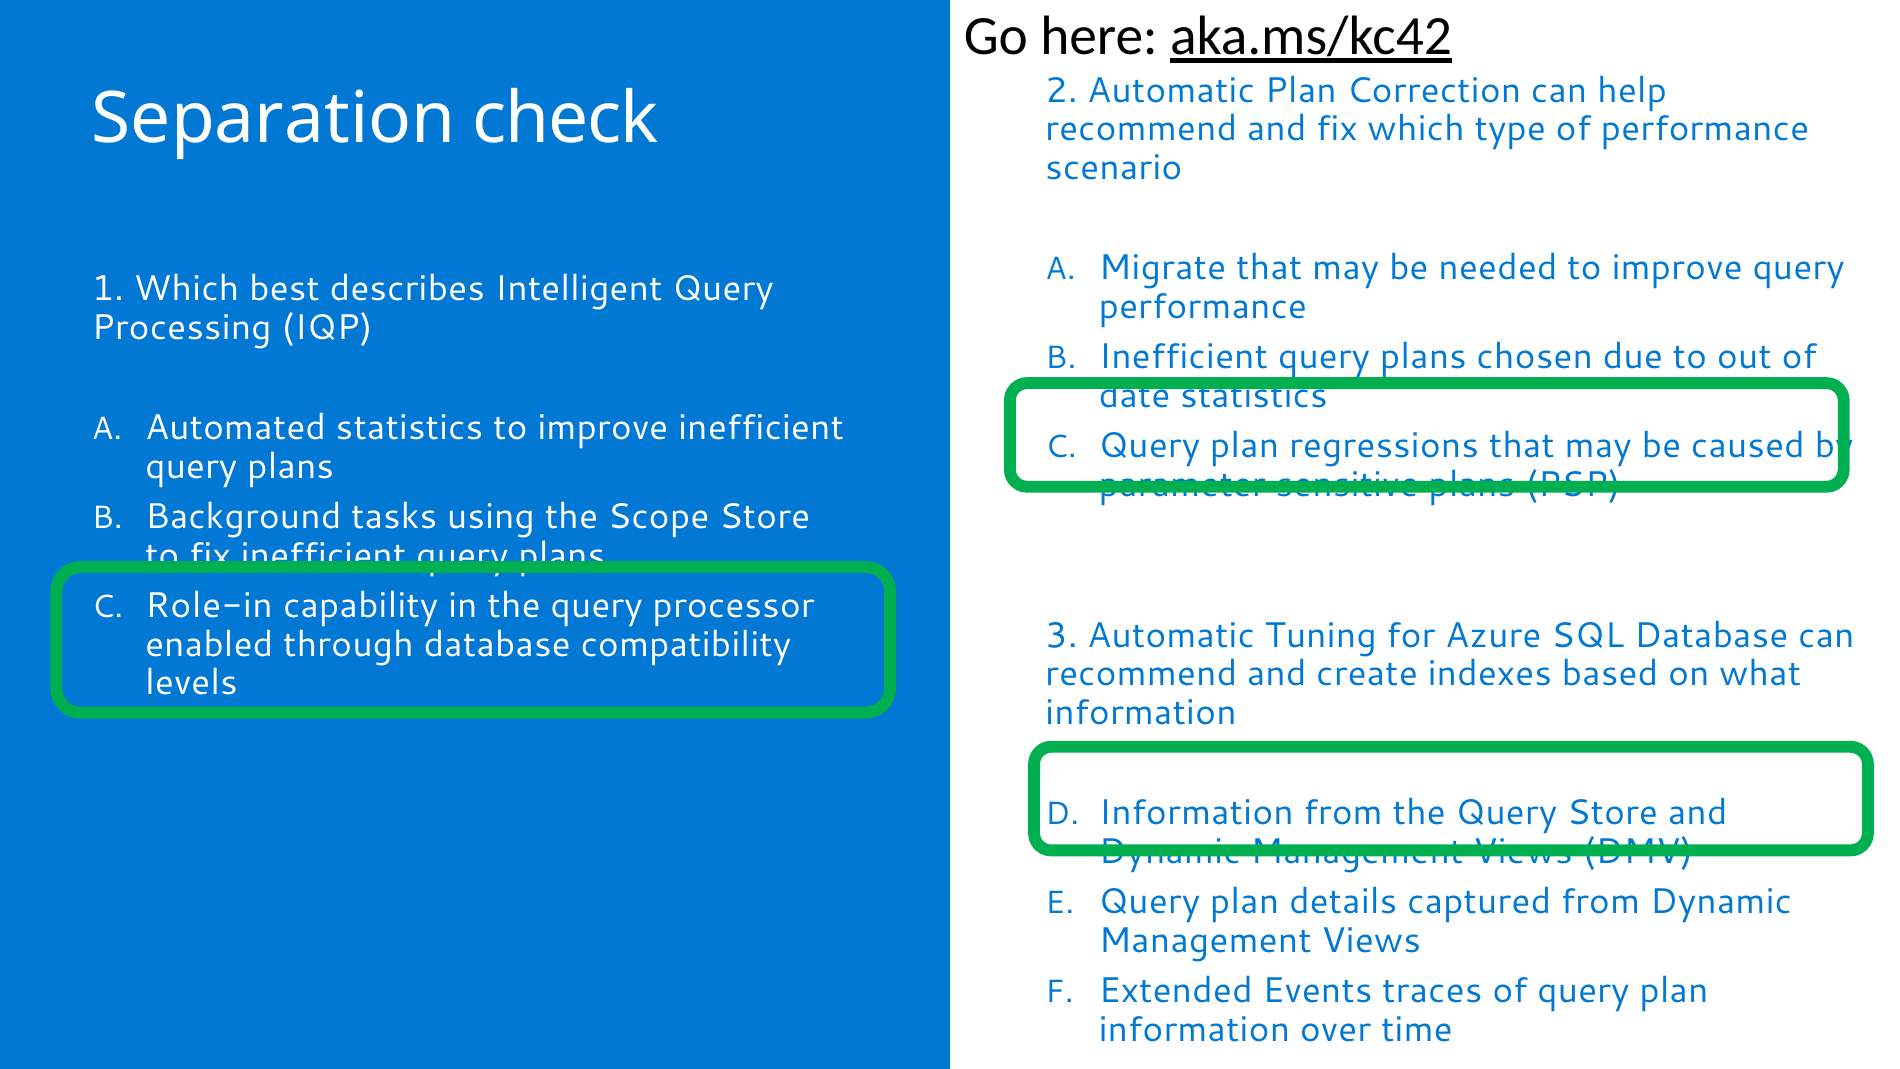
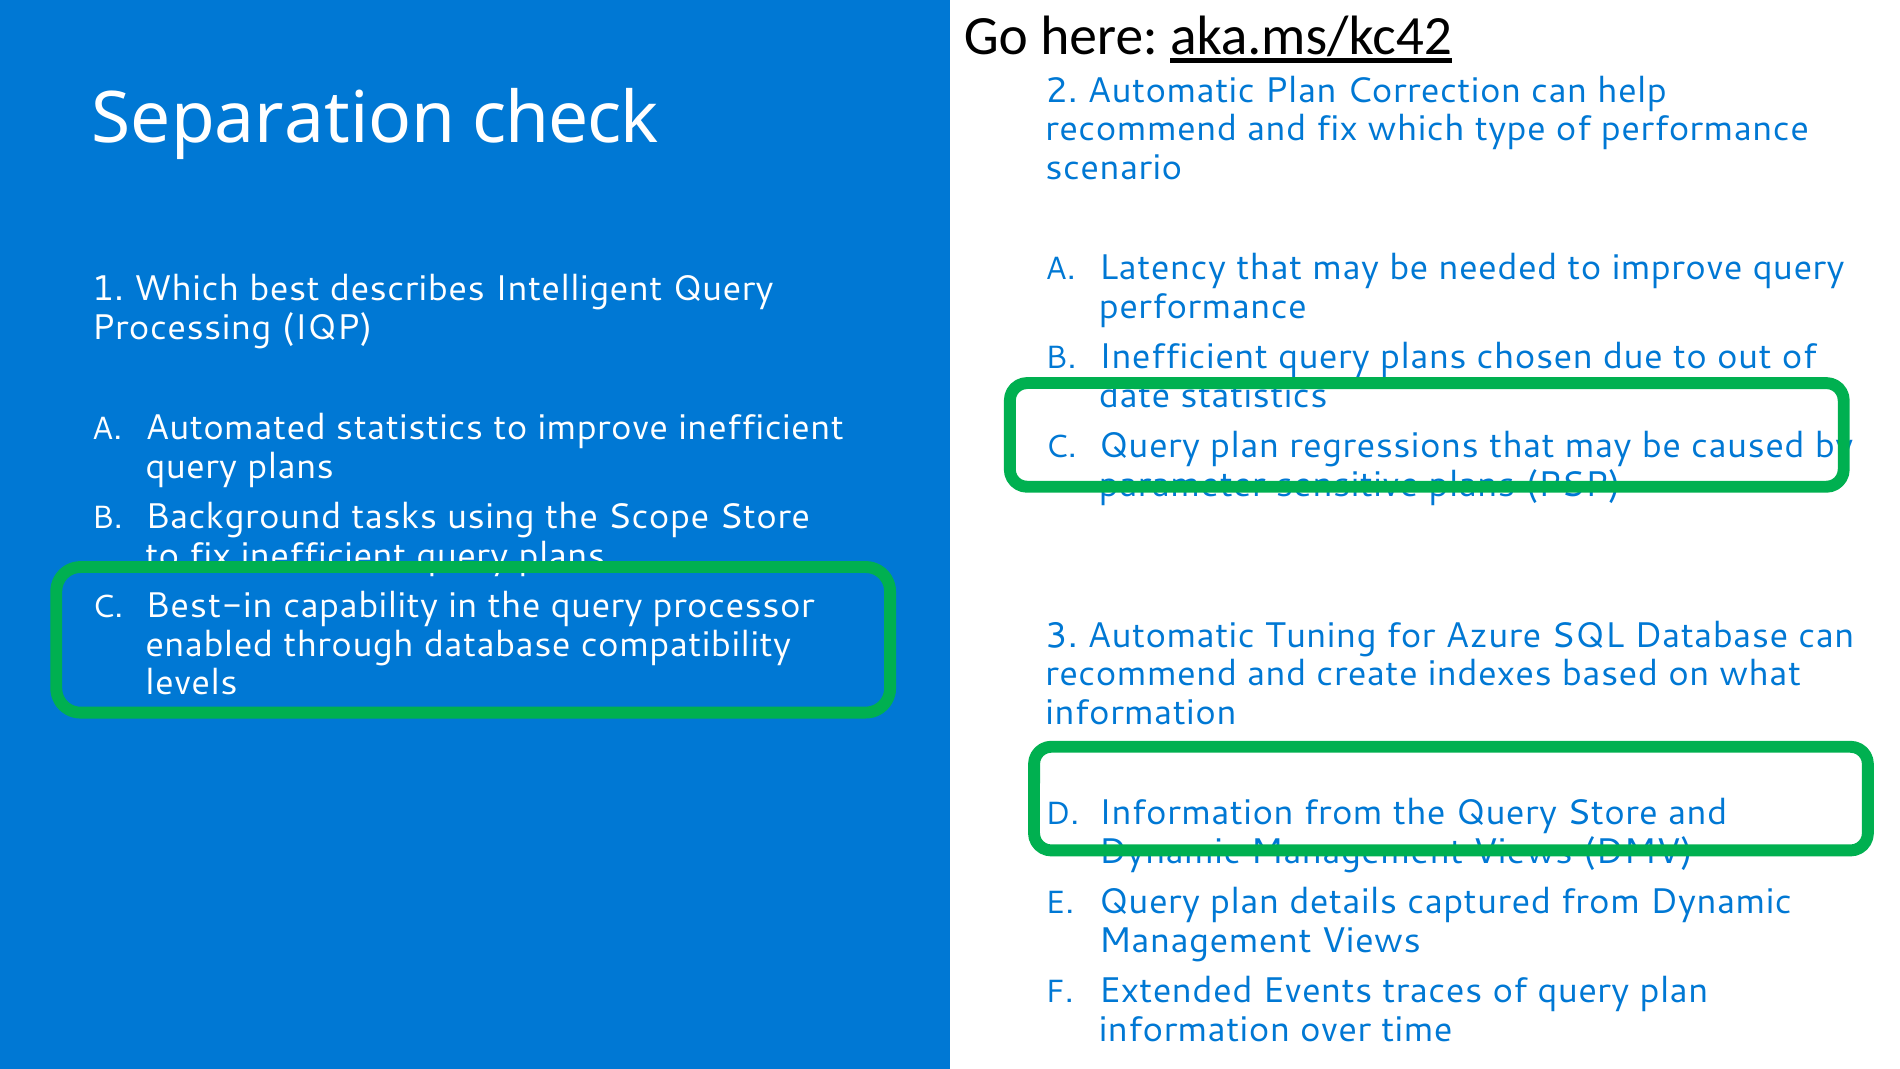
Migrate: Migrate -> Latency
Role-in: Role-in -> Best-in
